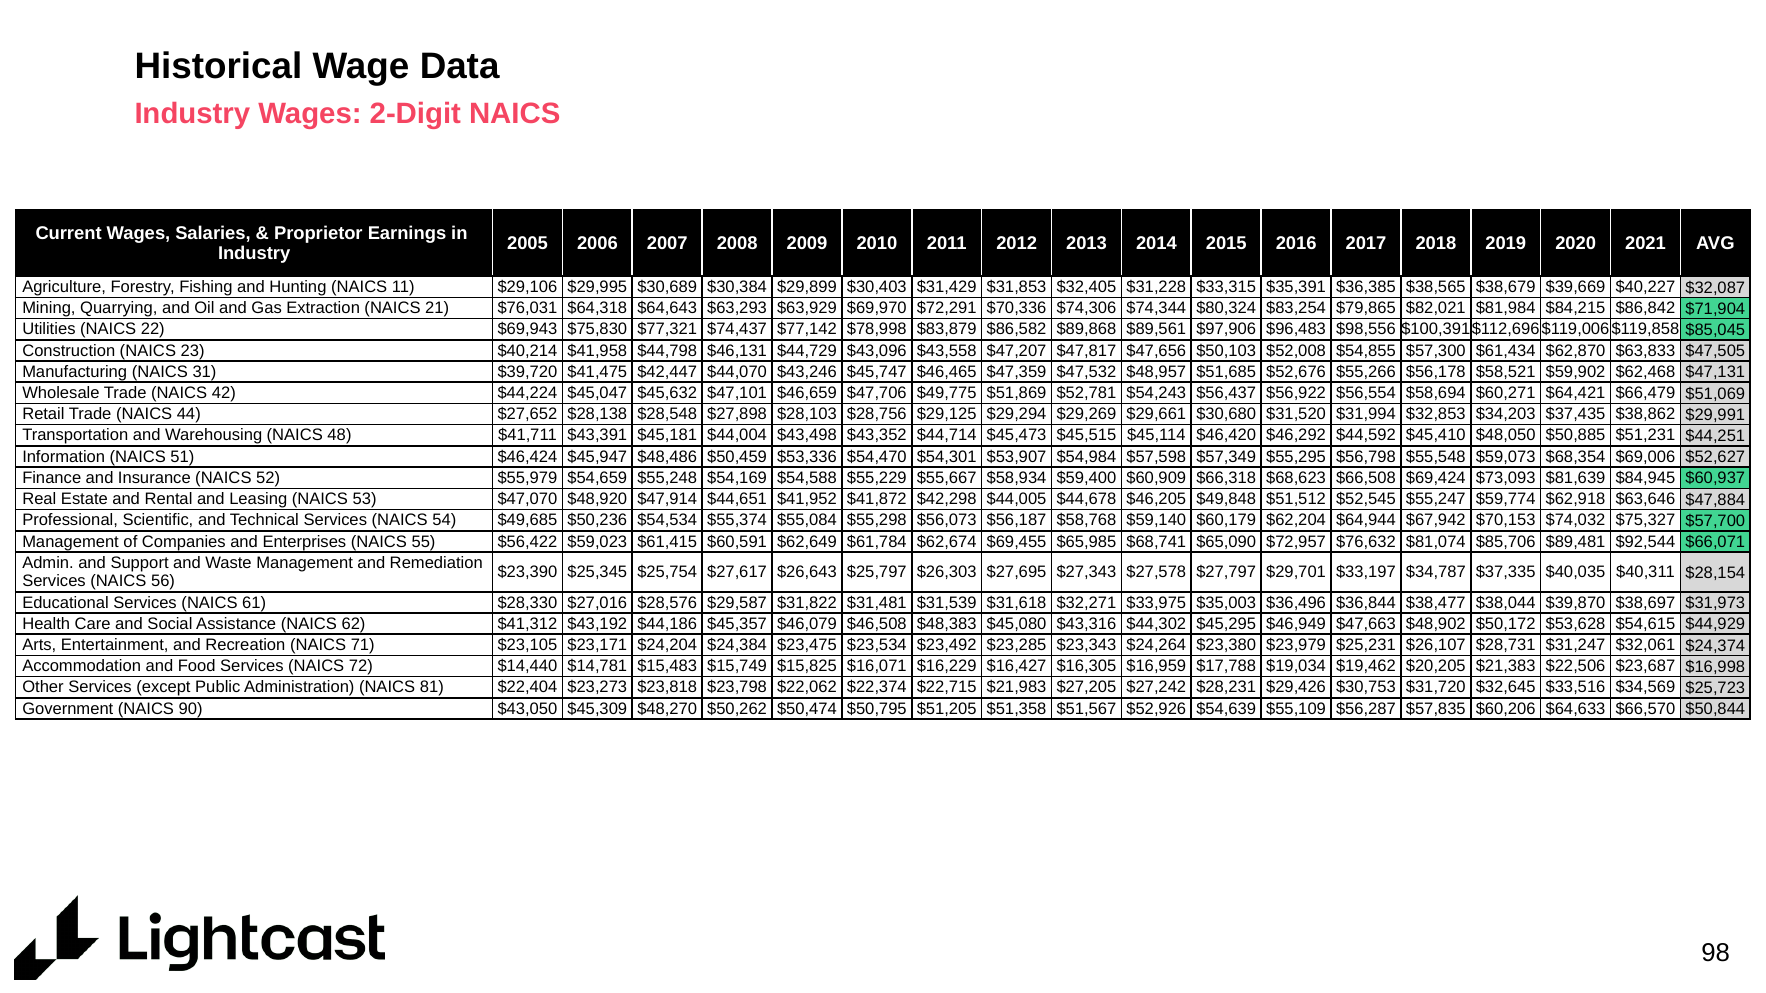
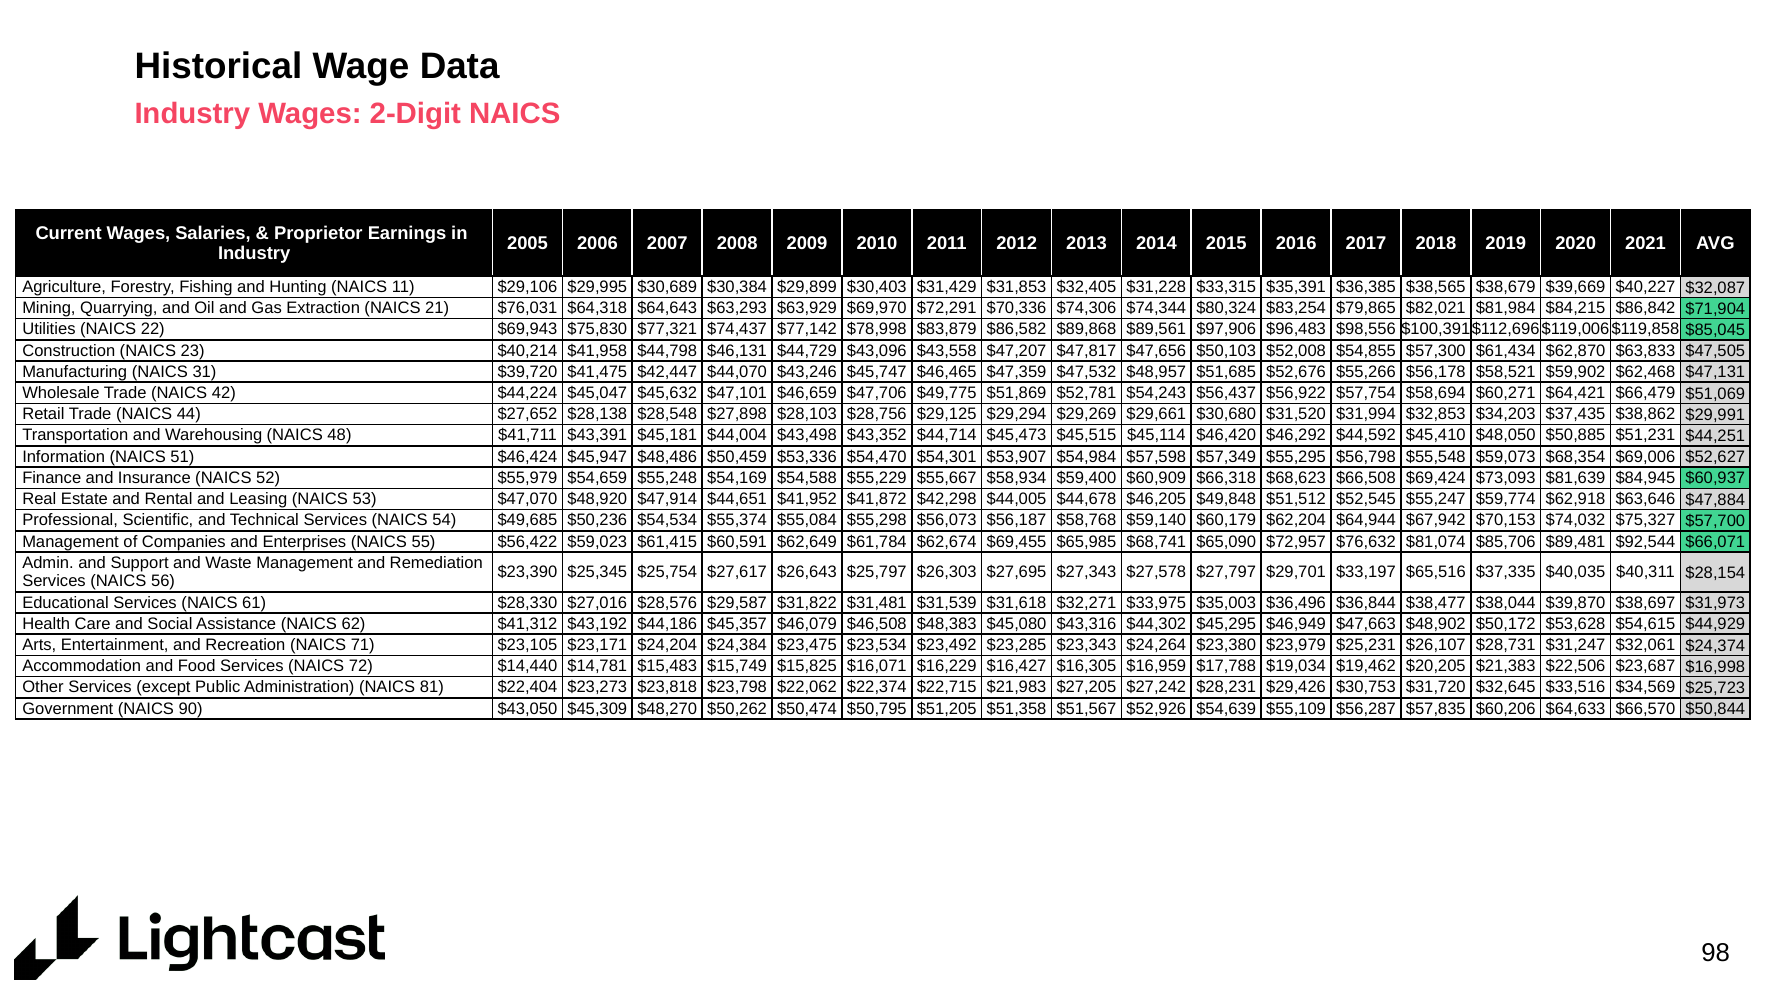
$56,554: $56,554 -> $57,754
$34,787: $34,787 -> $65,516
